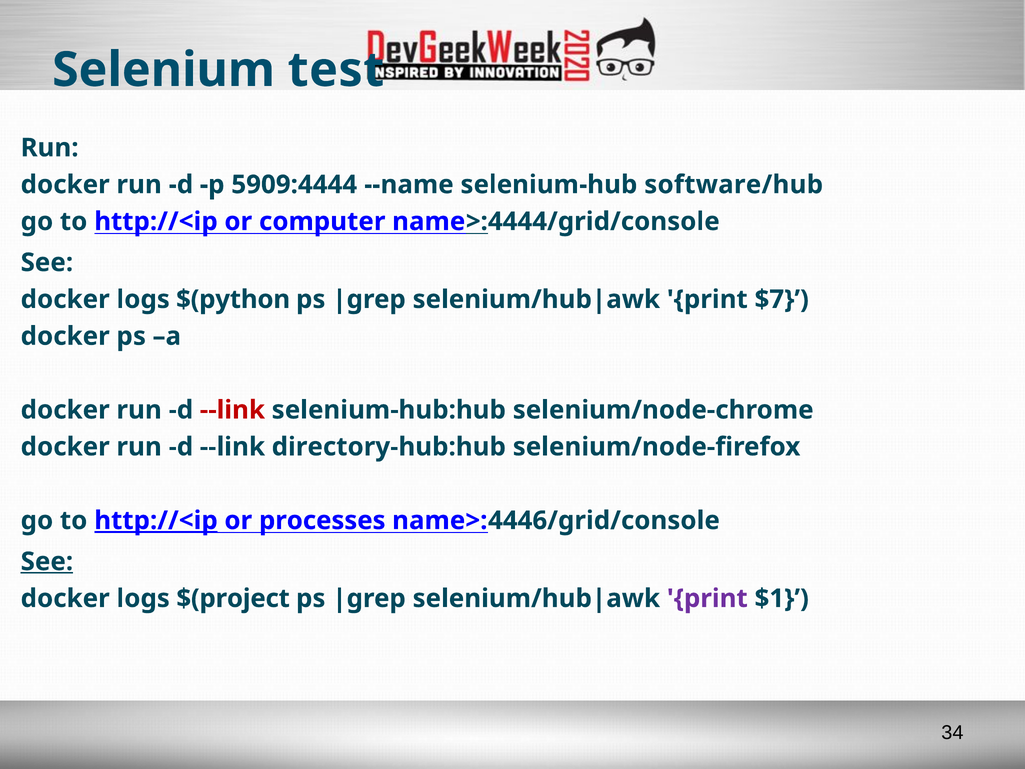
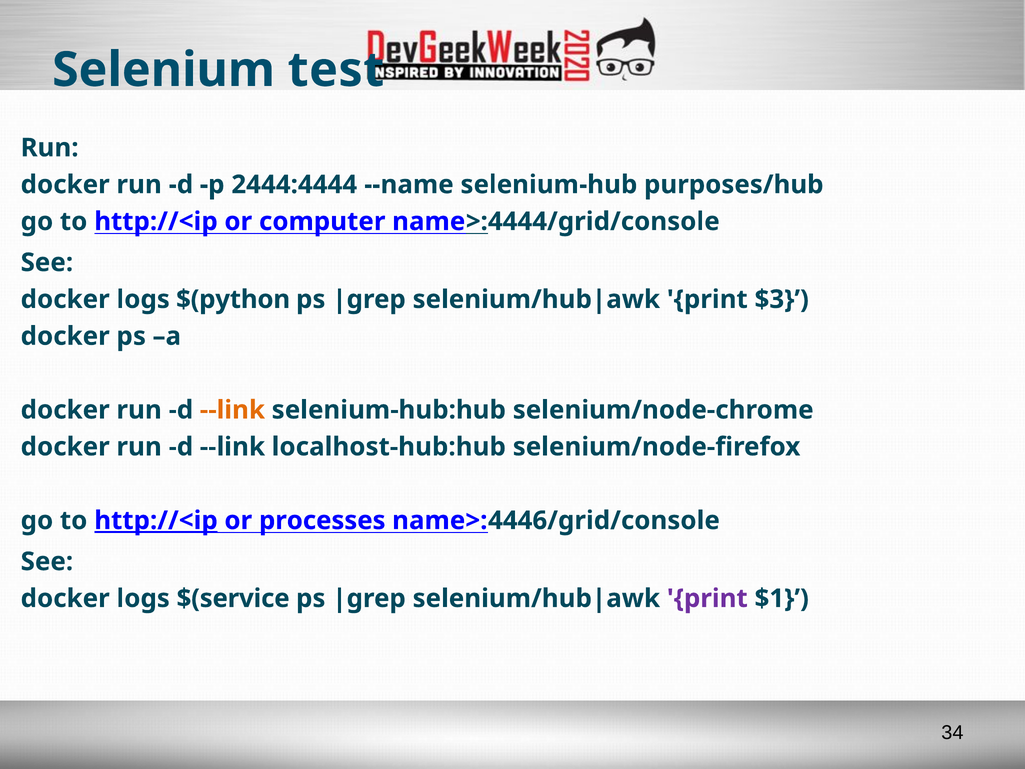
5909:4444: 5909:4444 -> 2444:4444
software/hub: software/hub -> purposes/hub
$7: $7 -> $3
--link at (232, 410) colour: red -> orange
directory-hub:hub: directory-hub:hub -> localhost-hub:hub
See at (47, 561) underline: present -> none
$(project: $(project -> $(service
